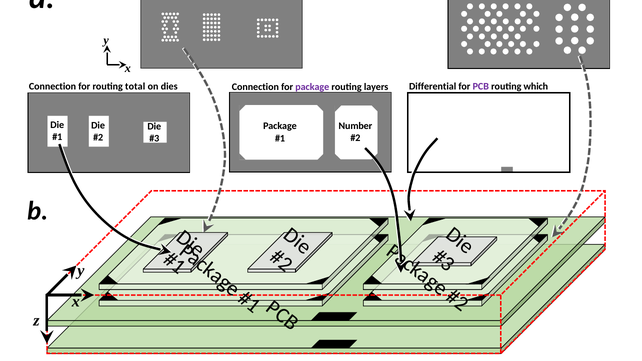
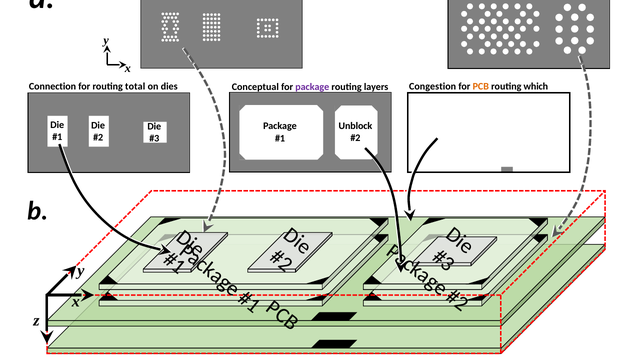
dies Connection: Connection -> Conceptual
Differential: Differential -> Congestion
PCB at (481, 86) colour: purple -> orange
Number at (355, 126): Number -> Unblock
